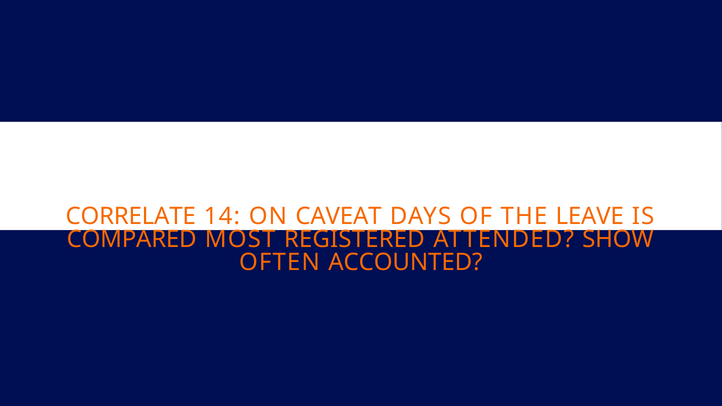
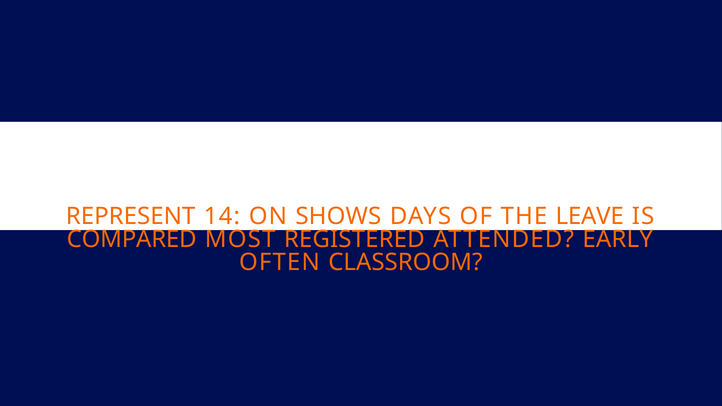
CORRELATE: CORRELATE -> REPRESENT
CAVEAT: CAVEAT -> SHOWS
SHOW: SHOW -> EARLY
ACCOUNTED: ACCOUNTED -> CLASSROOM
